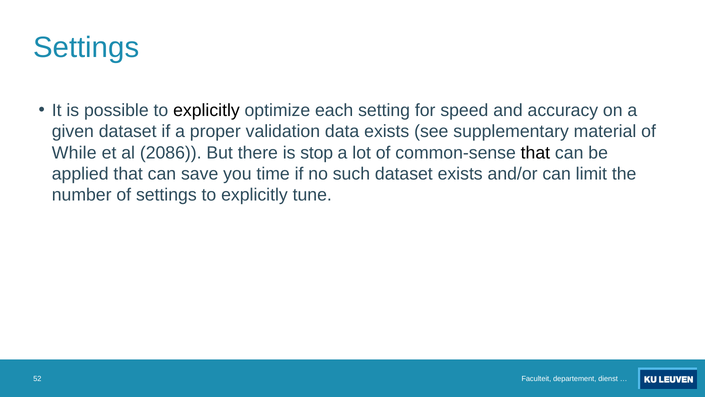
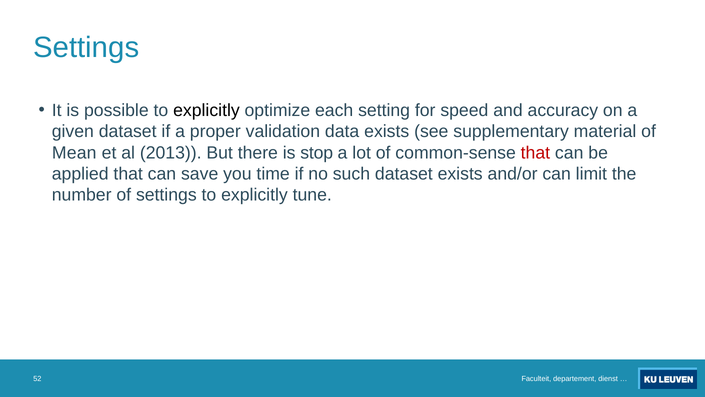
While: While -> Mean
2086: 2086 -> 2013
that at (535, 153) colour: black -> red
